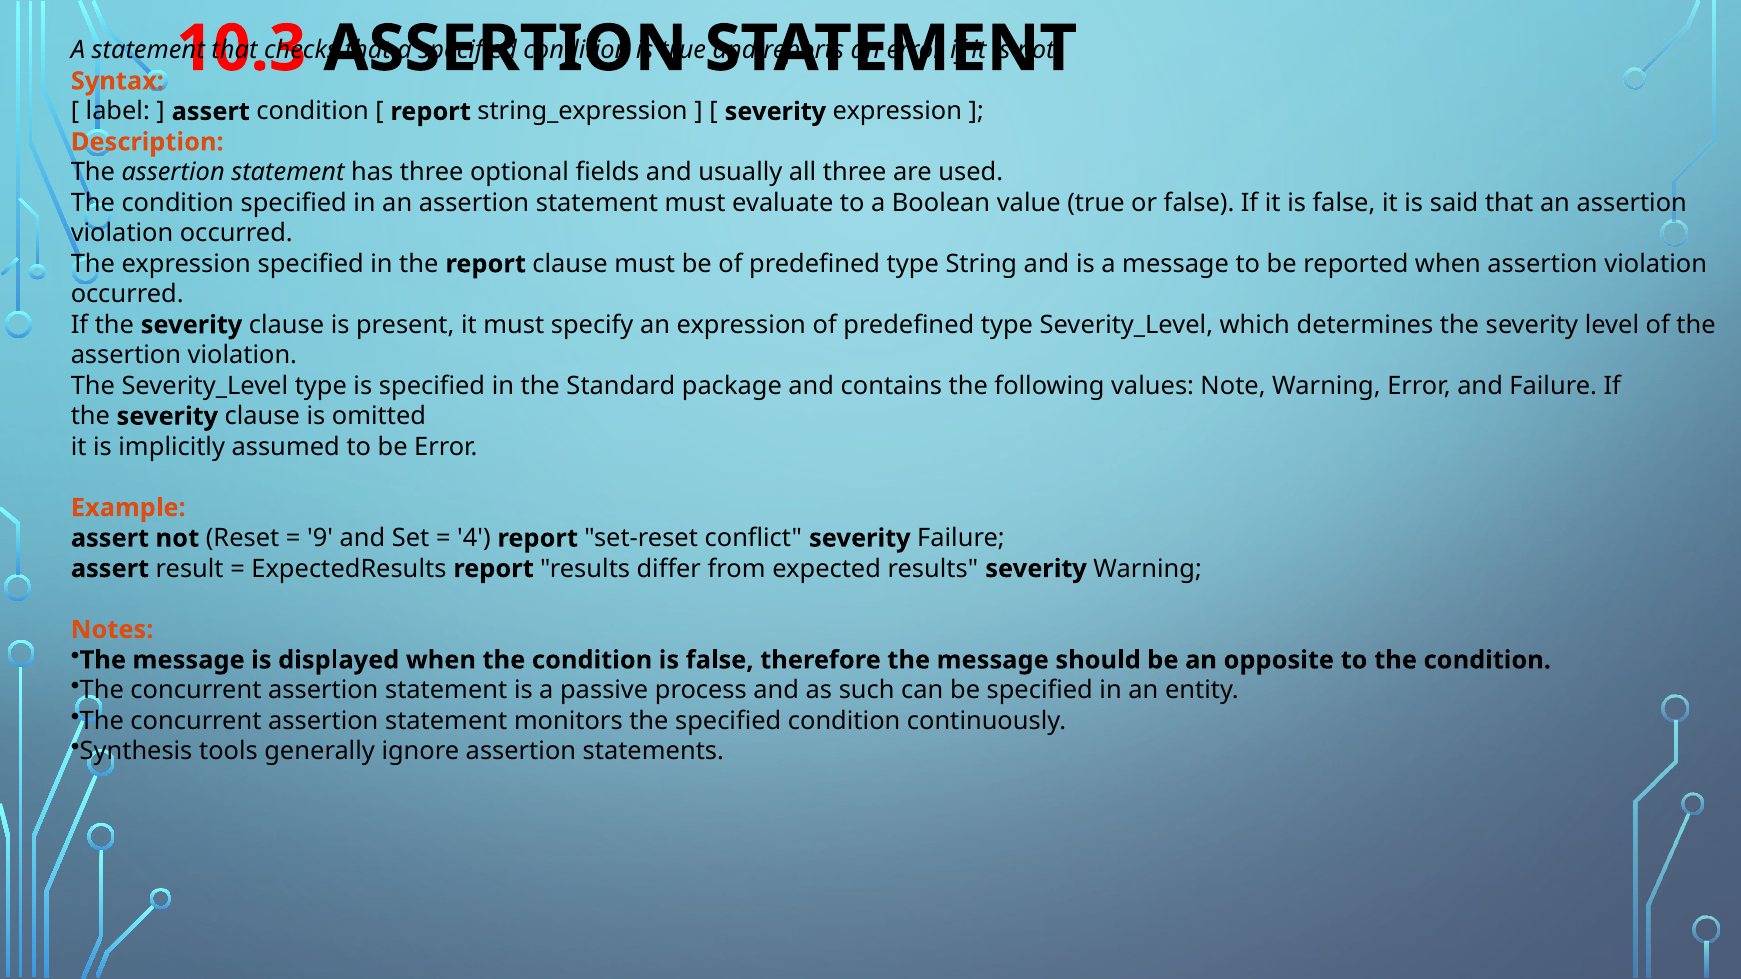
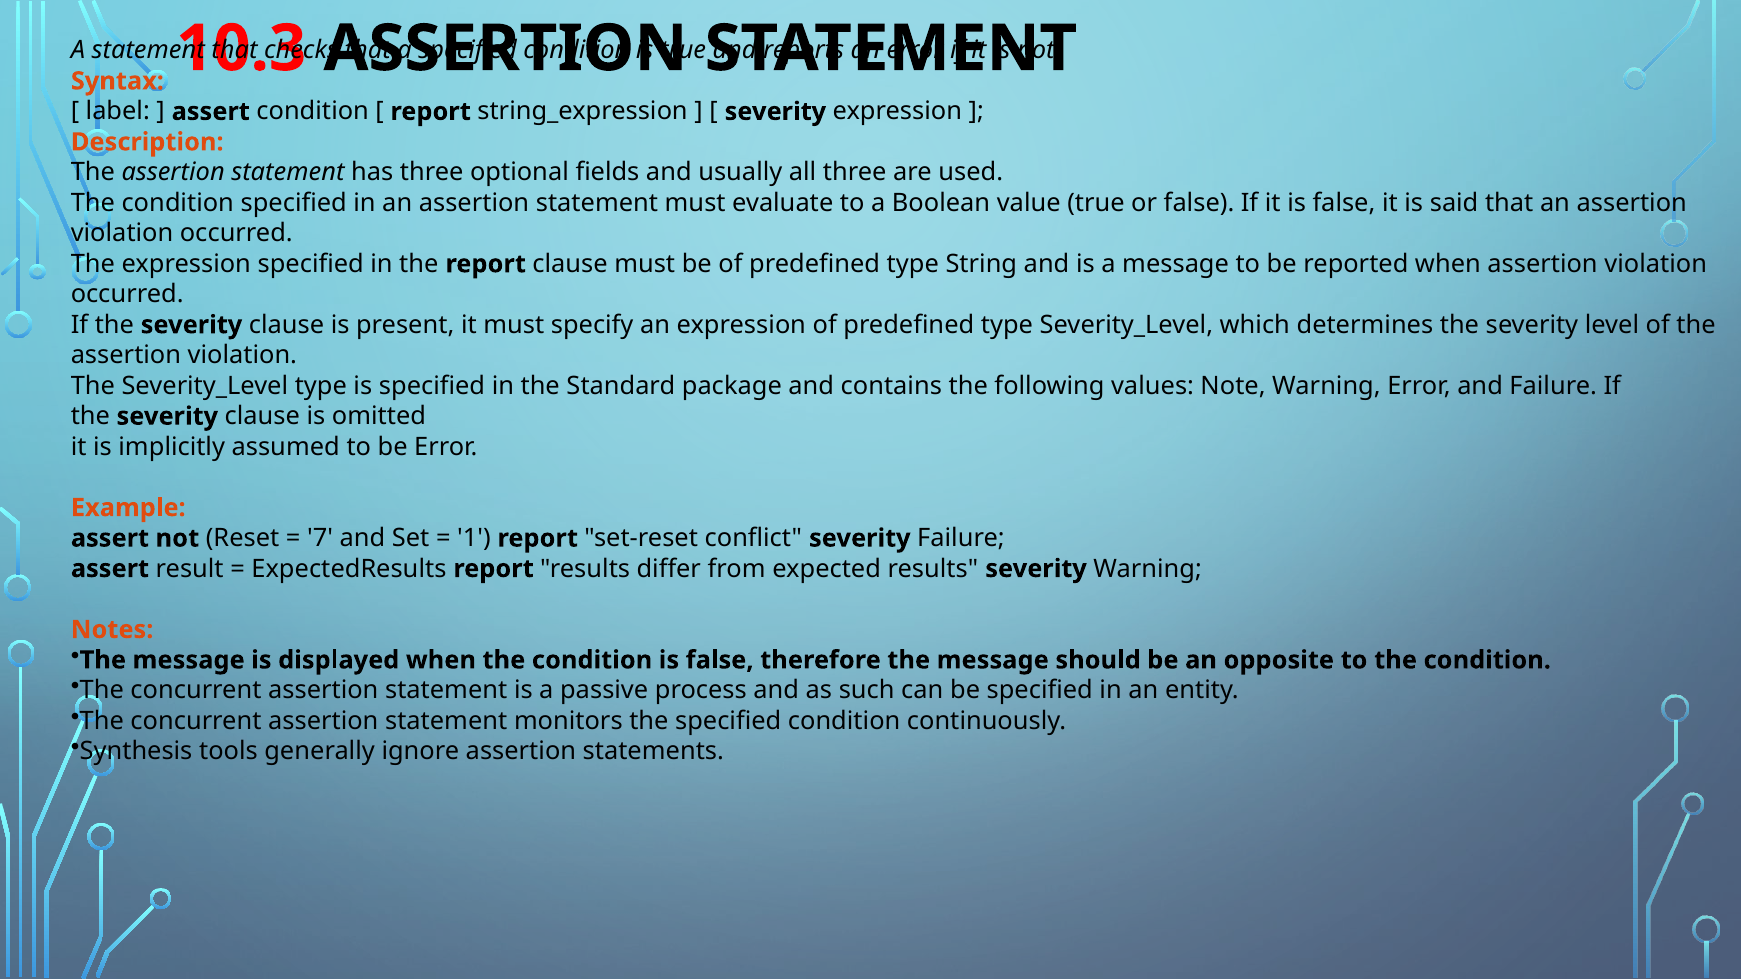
9: 9 -> 7
4: 4 -> 1
